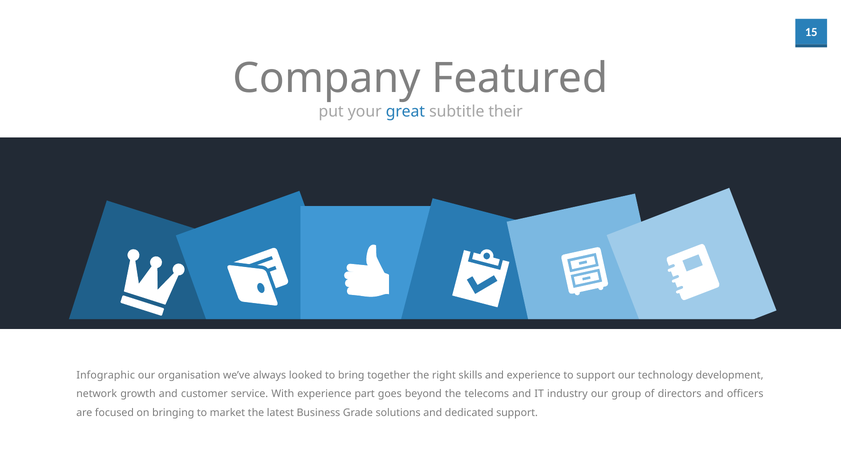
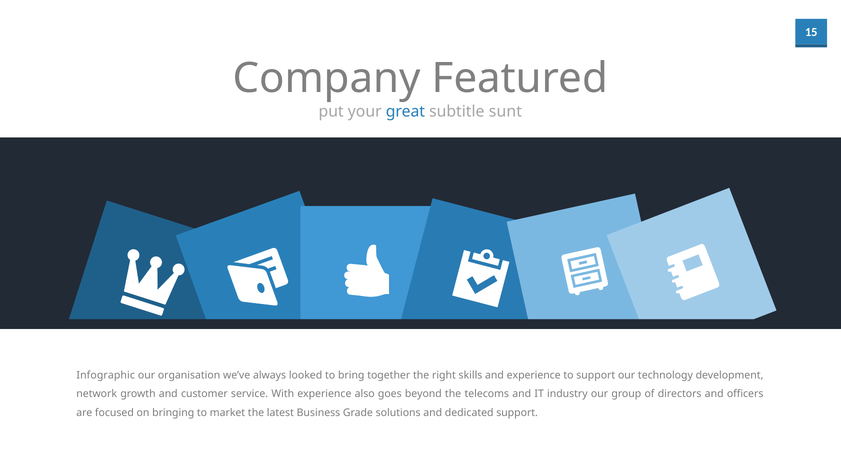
their: their -> sunt
part: part -> also
